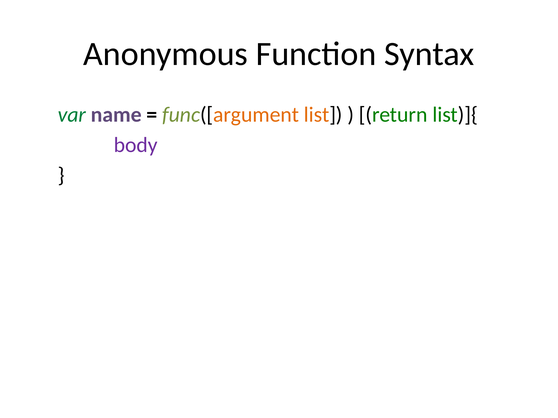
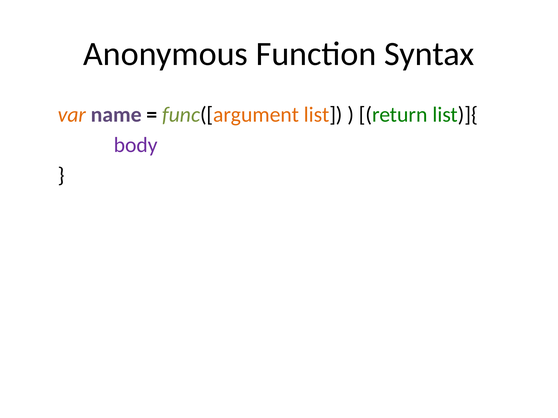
var colour: green -> orange
